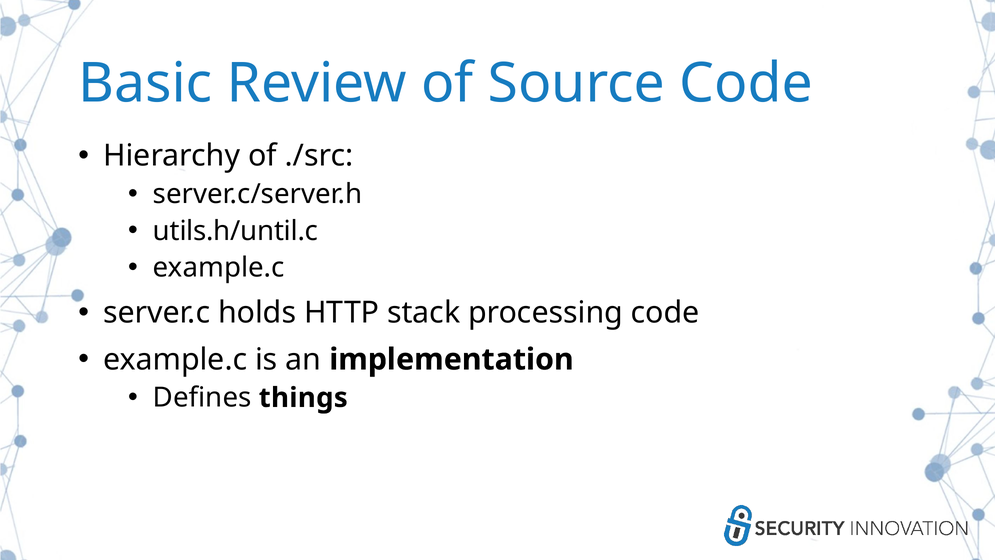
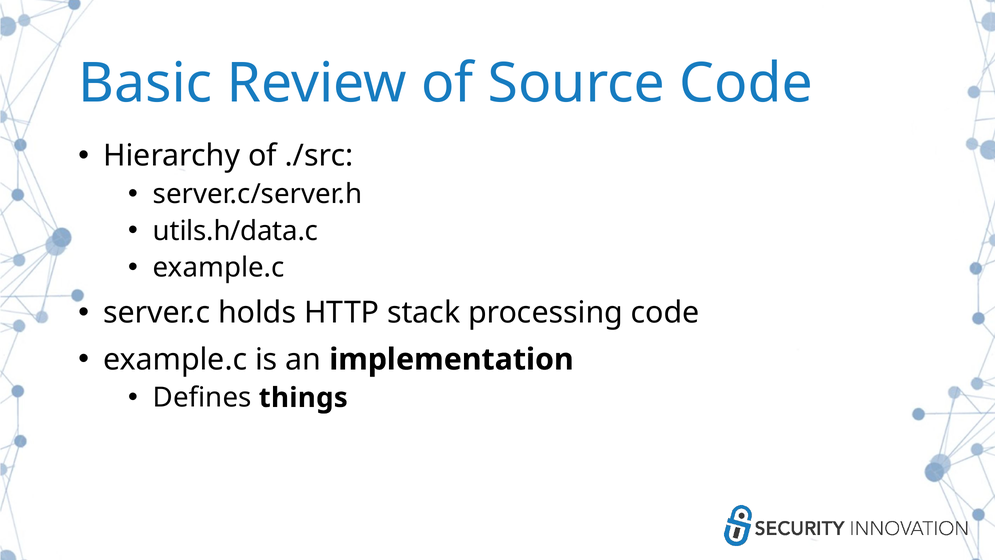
utils.h/until.c: utils.h/until.c -> utils.h/data.c
